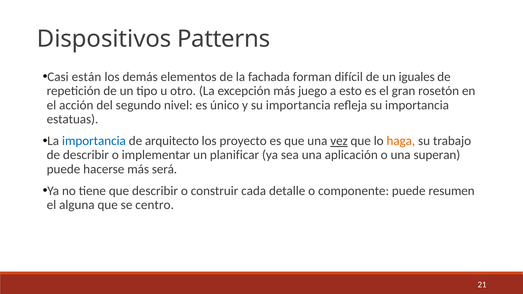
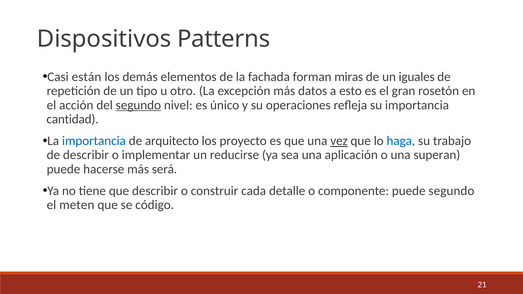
difícil: difícil -> miras
juego: juego -> datos
segundo at (138, 105) underline: none -> present
y su importancia: importancia -> operaciones
estatuas: estatuas -> cantidad
haga colour: orange -> blue
planificar: planificar -> reducirse
puede resumen: resumen -> segundo
alguna: alguna -> meten
centro: centro -> código
